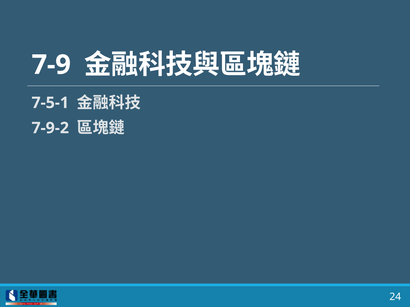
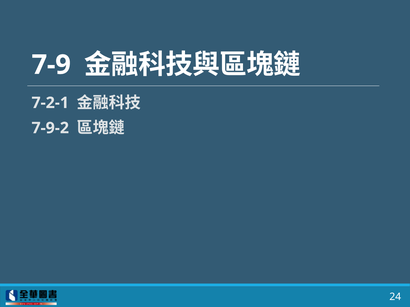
7-5-1: 7-5-1 -> 7-2-1
